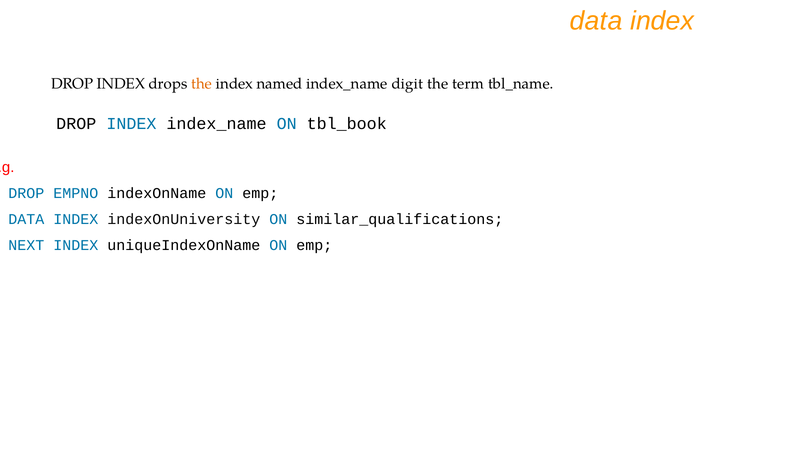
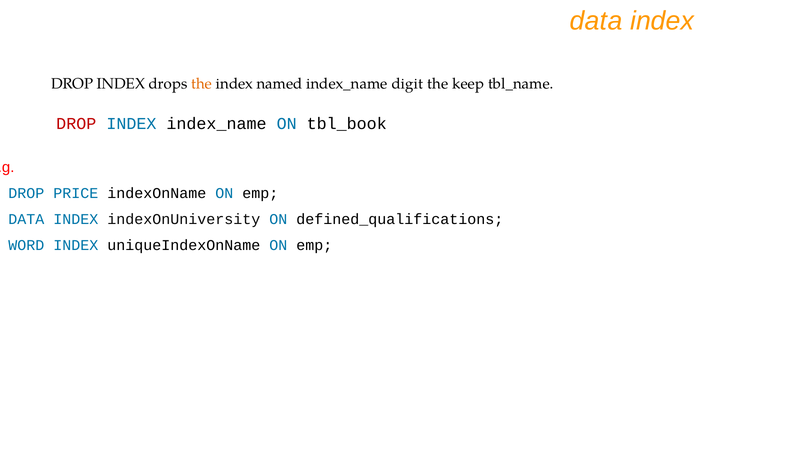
term: term -> keep
DROP at (76, 124) colour: black -> red
EMPNO: EMPNO -> PRICE
similar_qualifications: similar_qualifications -> defined_qualifications
NEXT: NEXT -> WORD
